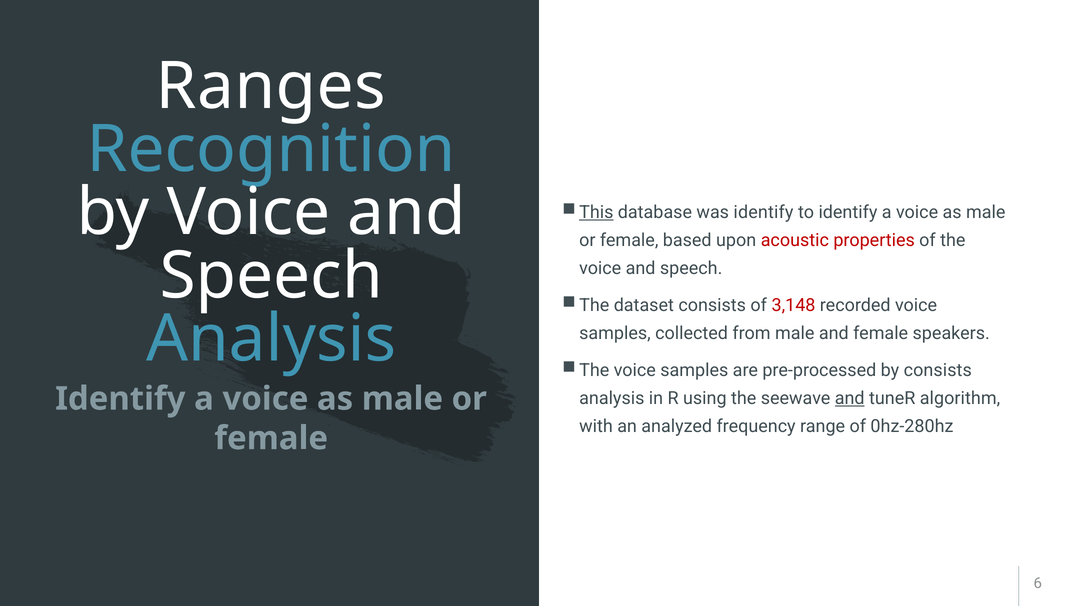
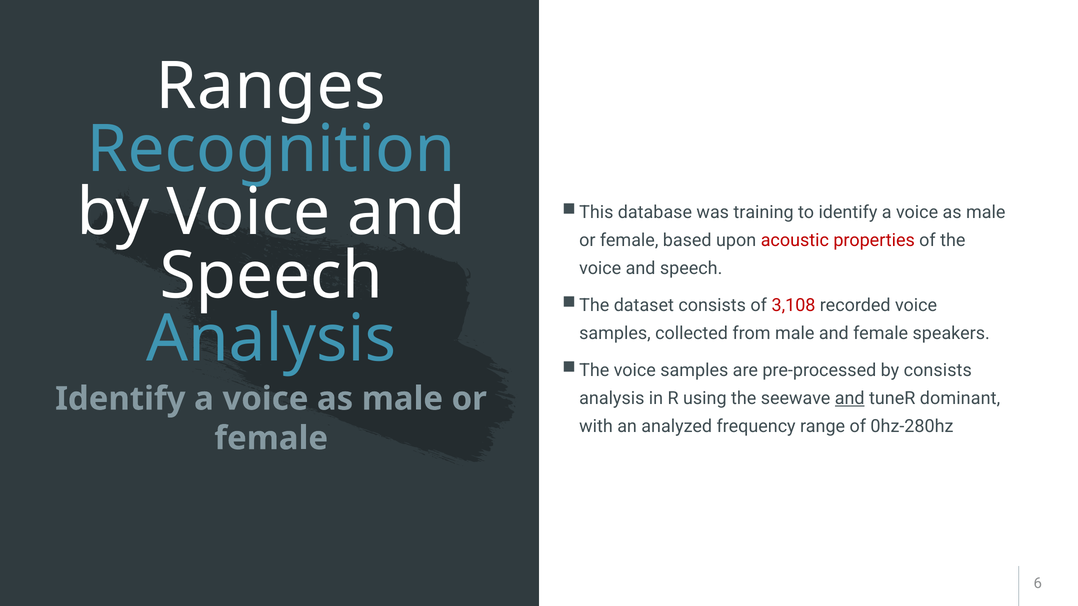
This underline: present -> none
was identify: identify -> training
3,148: 3,148 -> 3,108
algorithm: algorithm -> dominant
